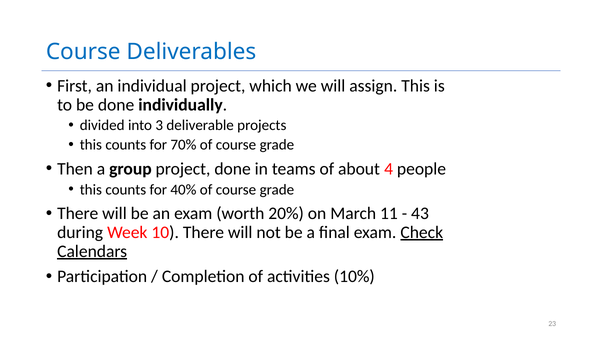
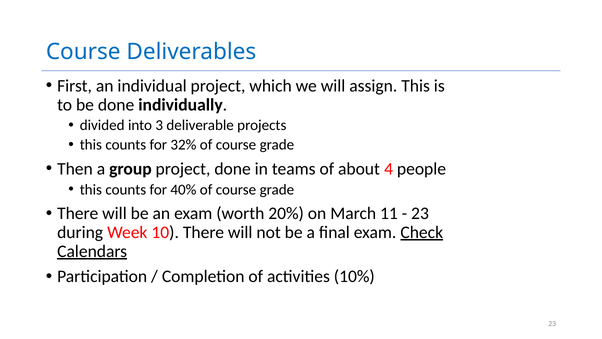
70%: 70% -> 32%
43 at (420, 213): 43 -> 23
